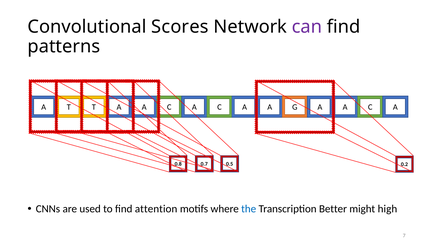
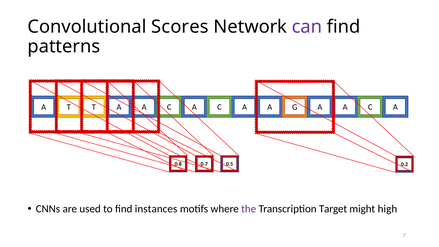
attention: attention -> instances
the colour: blue -> purple
Better: Better -> Target
